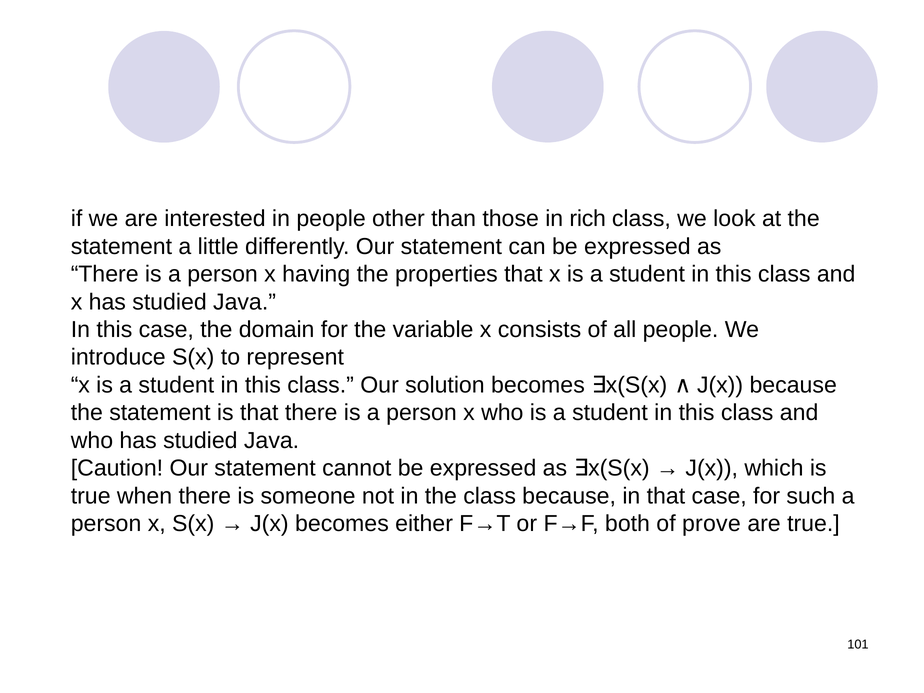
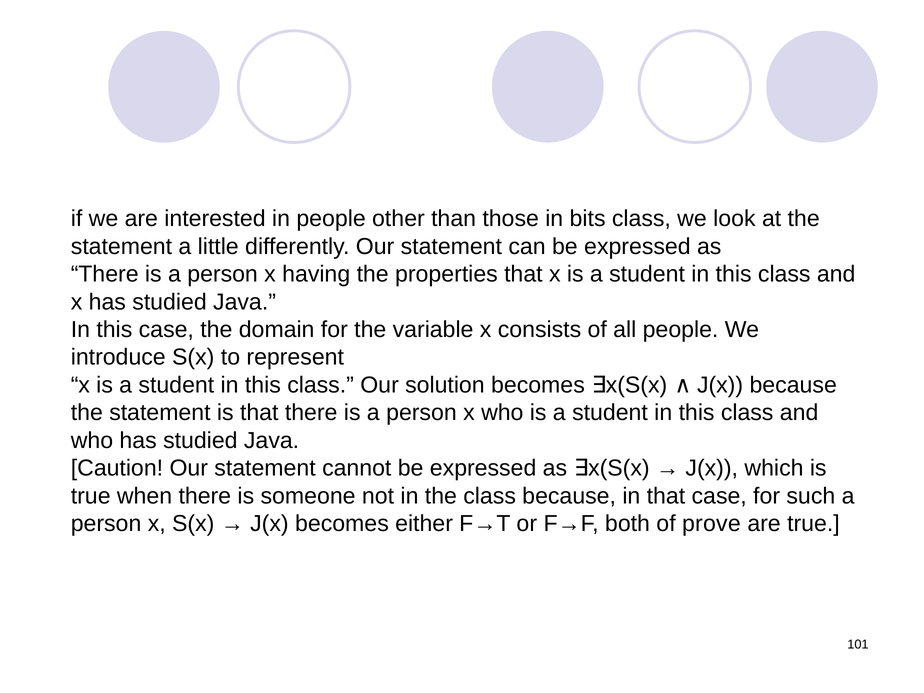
rich: rich -> bits
